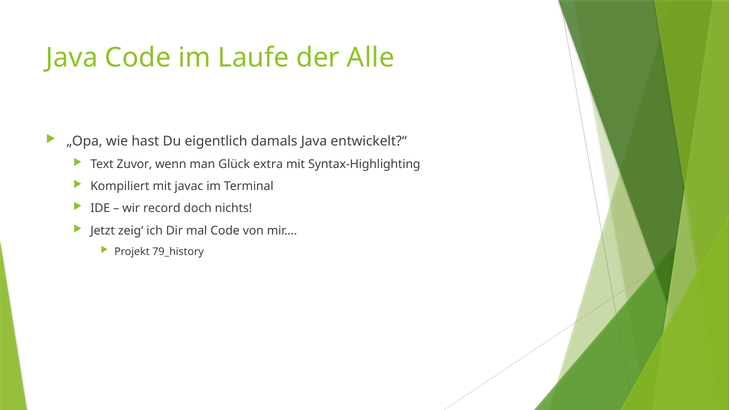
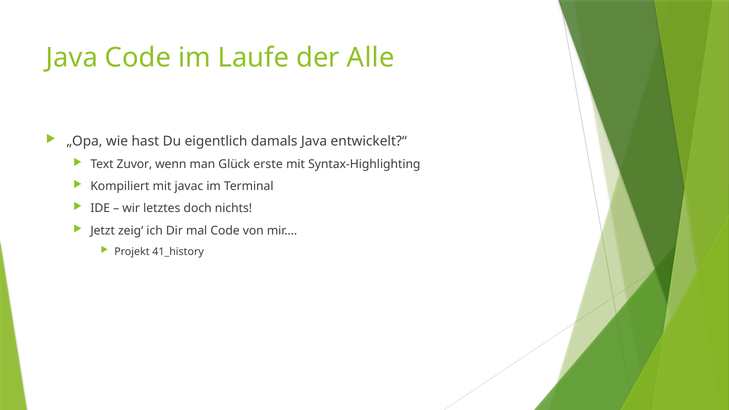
extra: extra -> erste
record: record -> letztes
79_history: 79_history -> 41_history
